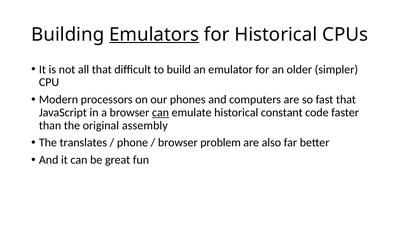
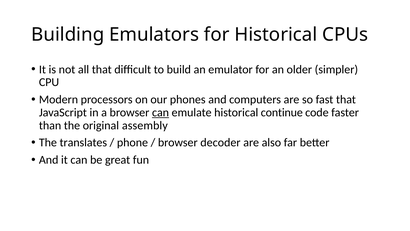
Emulators underline: present -> none
constant: constant -> continue
problem: problem -> decoder
